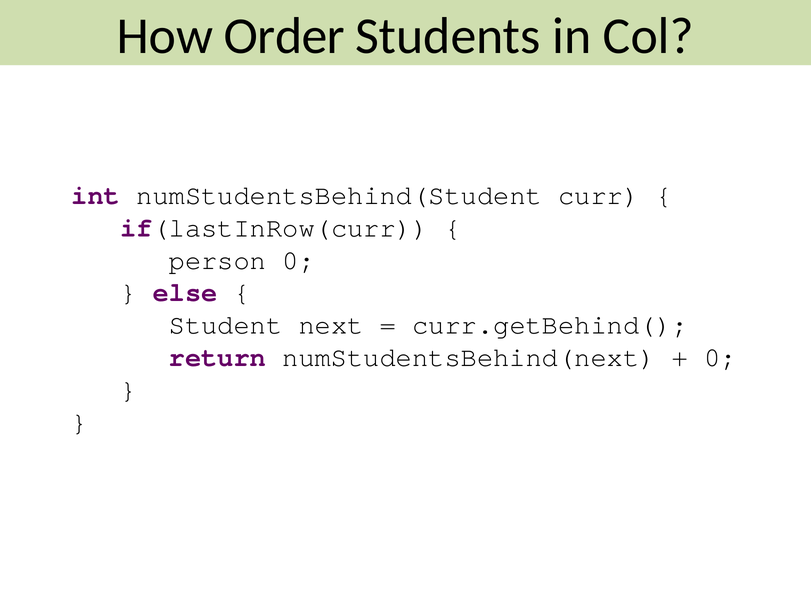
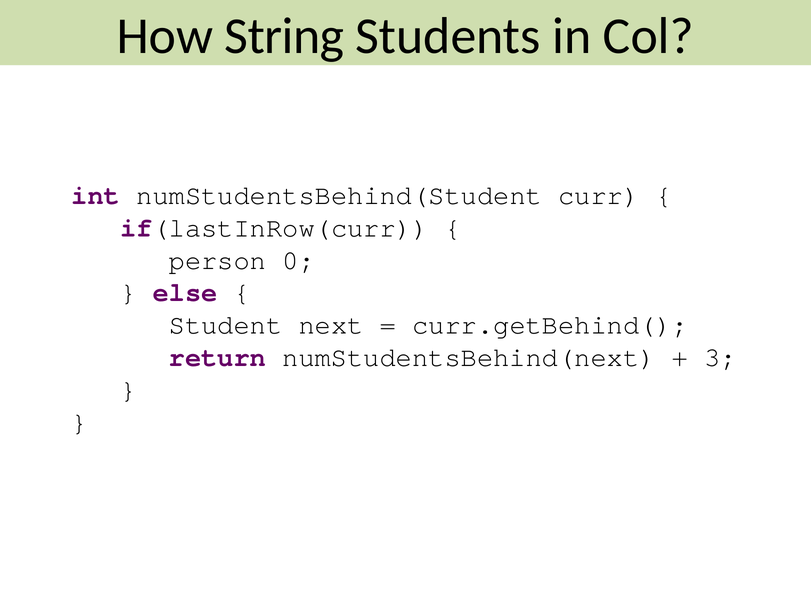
Order: Order -> String
0 at (720, 358): 0 -> 3
